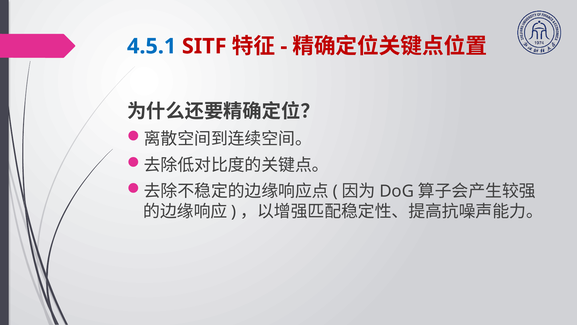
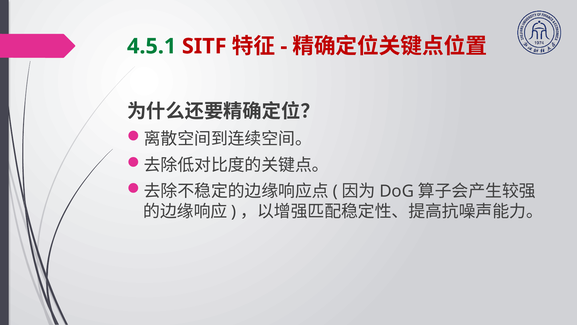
4.5.1 colour: blue -> green
